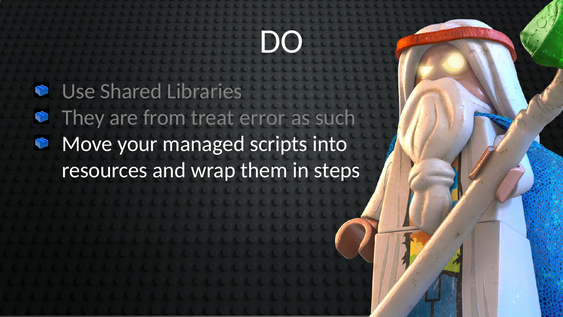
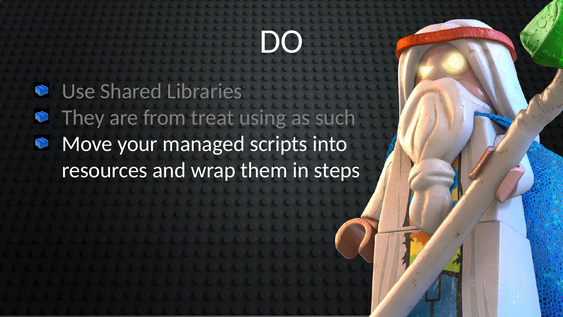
error: error -> using
